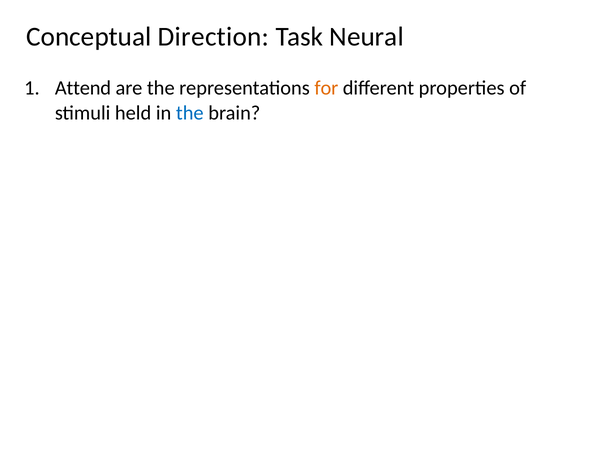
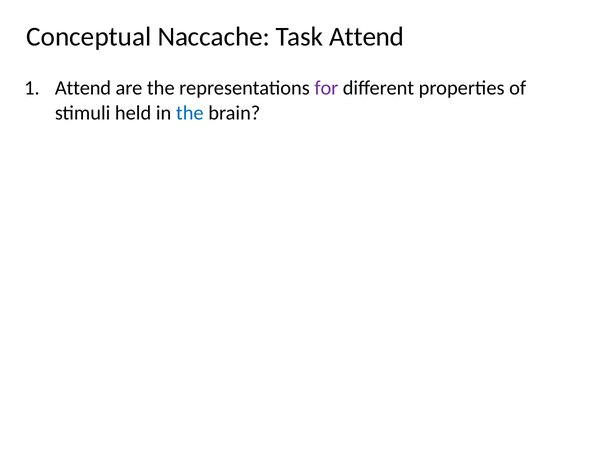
Direction: Direction -> Naccache
Task Neural: Neural -> Attend
for colour: orange -> purple
